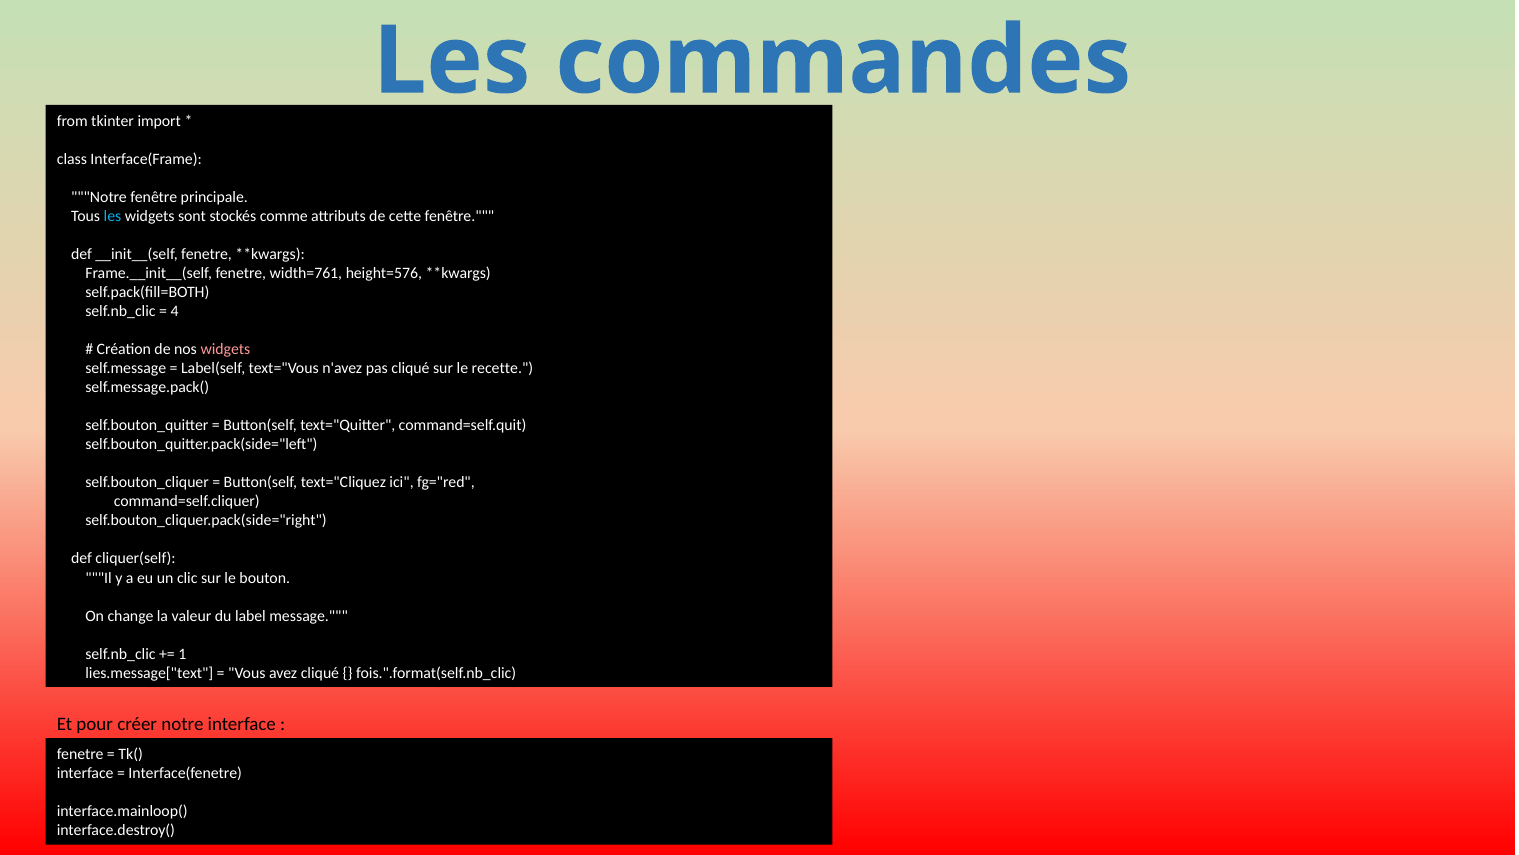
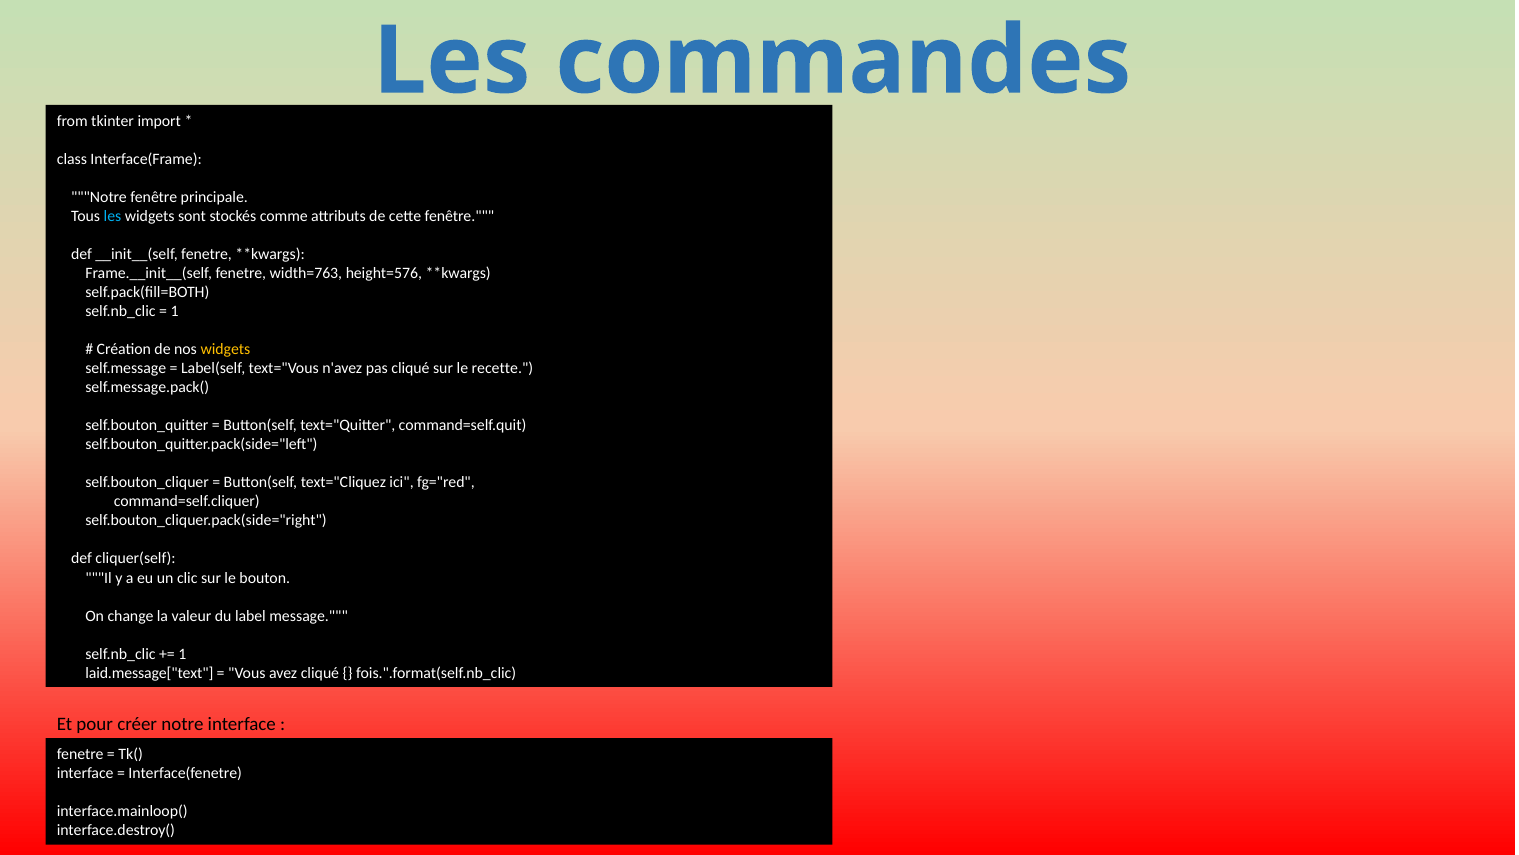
width=761: width=761 -> width=763
4 at (175, 311): 4 -> 1
widgets at (225, 349) colour: pink -> yellow
lies.message["text: lies.message["text -> laid.message["text
